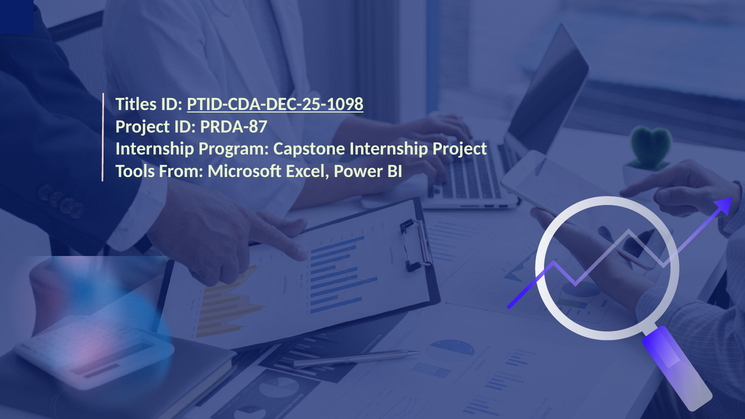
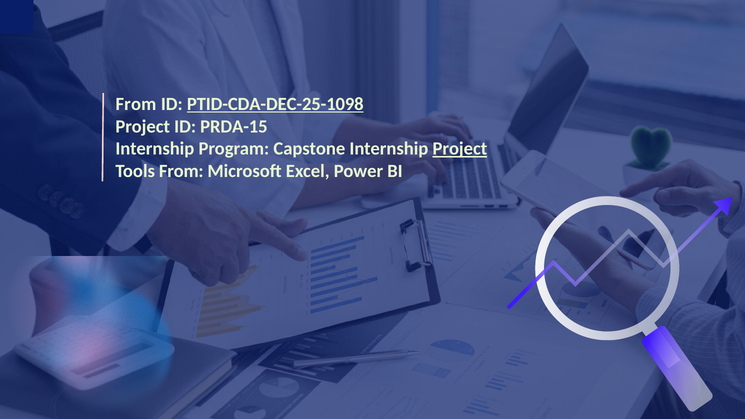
Titles at (136, 104): Titles -> From
PRDA-87: PRDA-87 -> PRDA-15
Project at (460, 149) underline: none -> present
